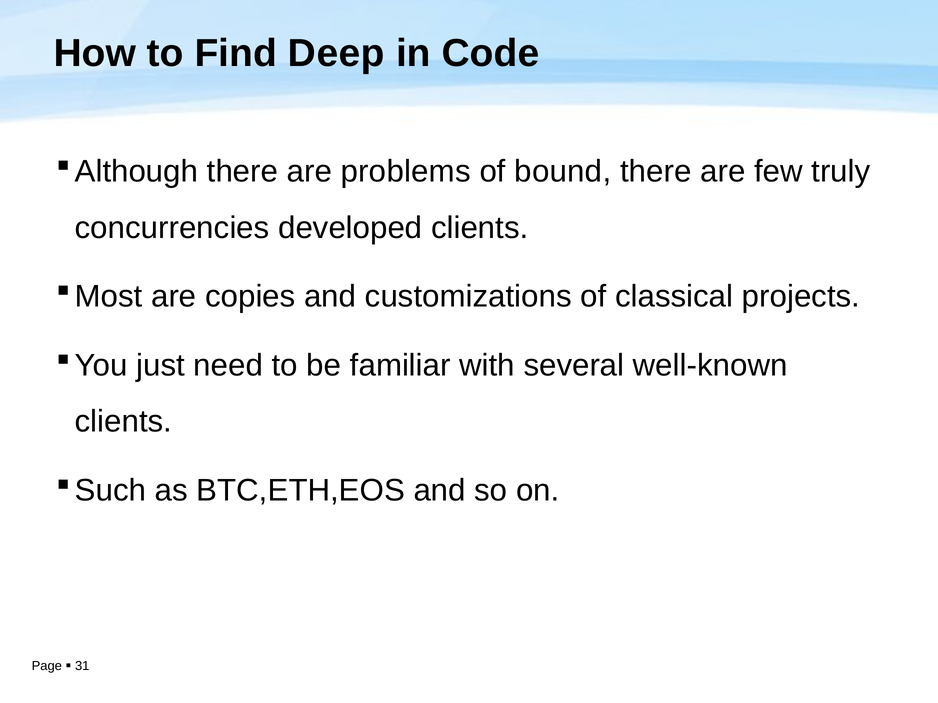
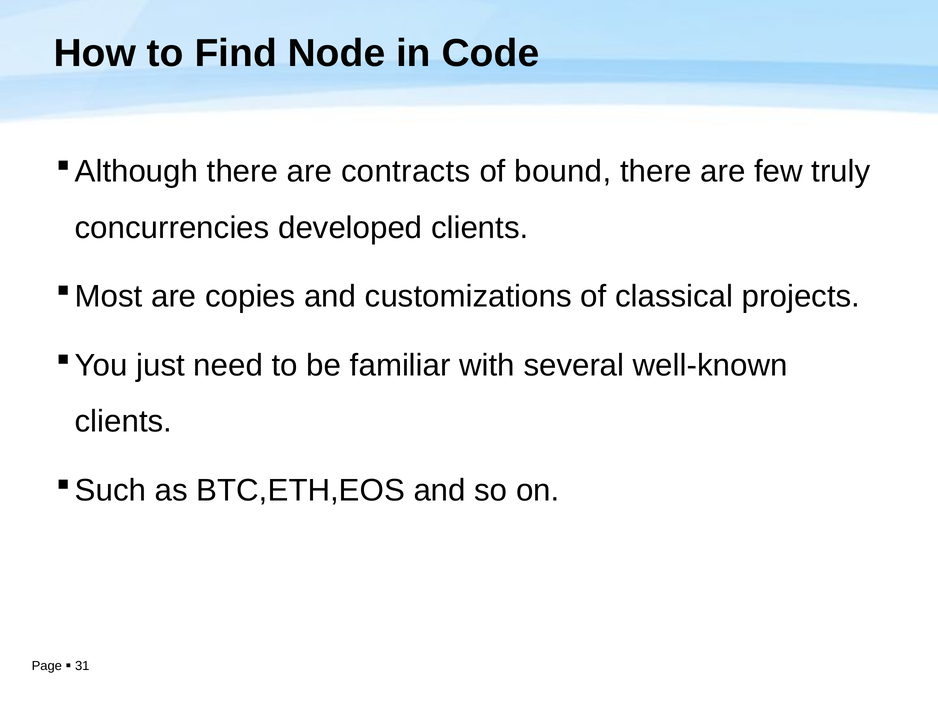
Deep: Deep -> Node
problems: problems -> contracts
